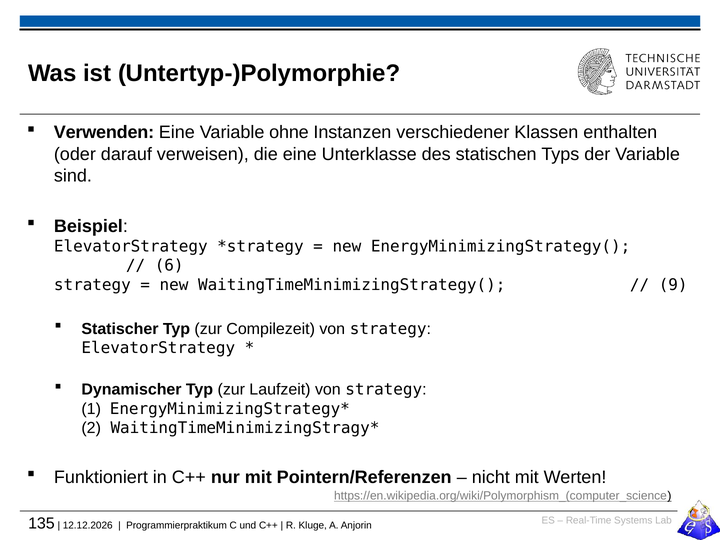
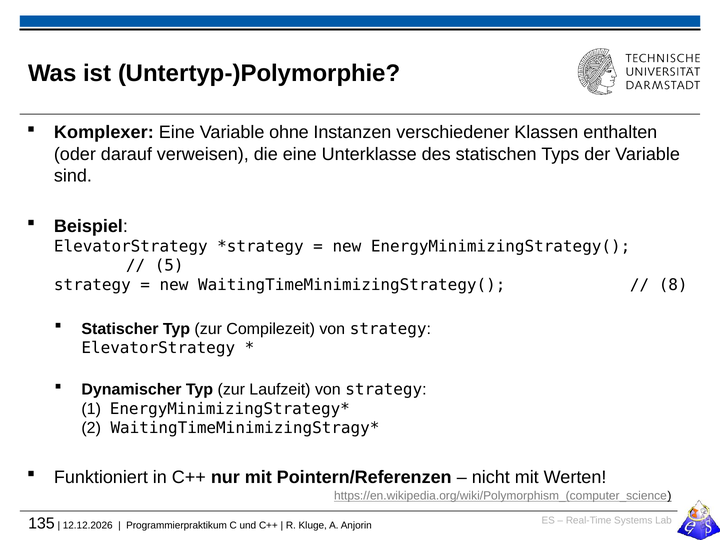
Verwenden: Verwenden -> Komplexer
6: 6 -> 5
9: 9 -> 8
